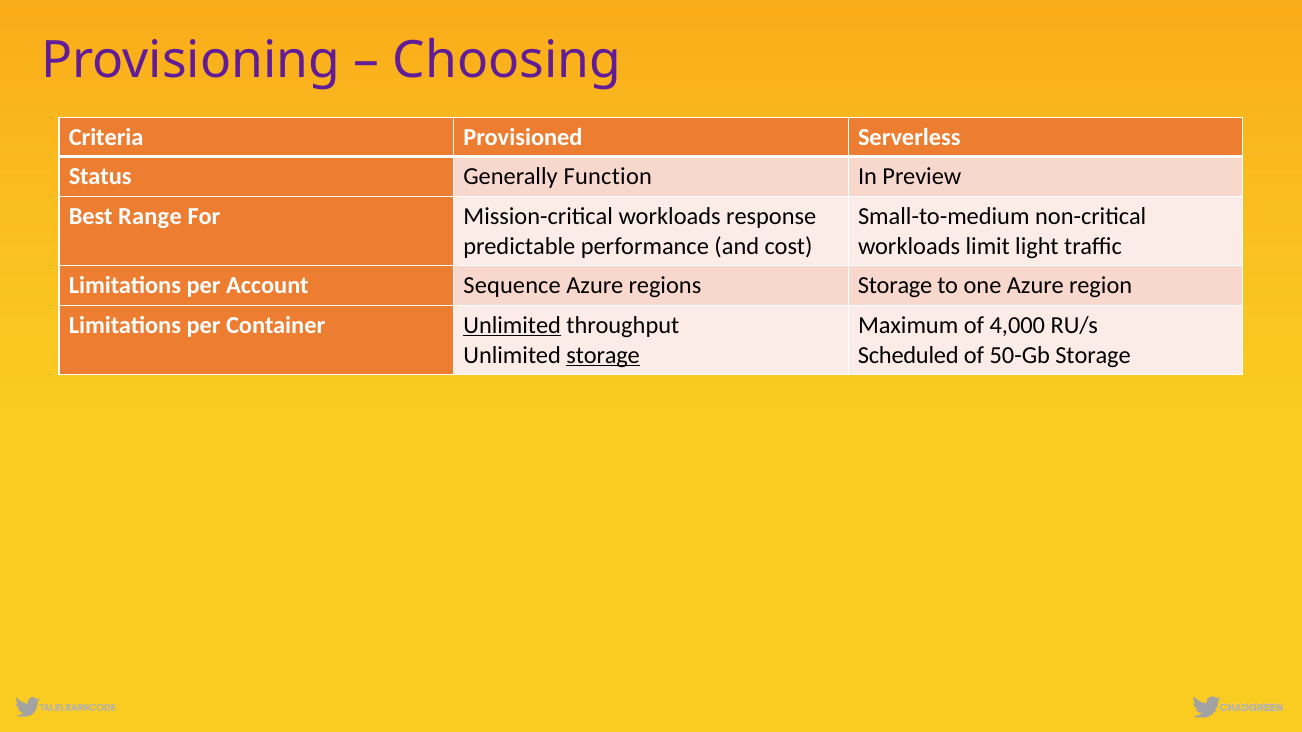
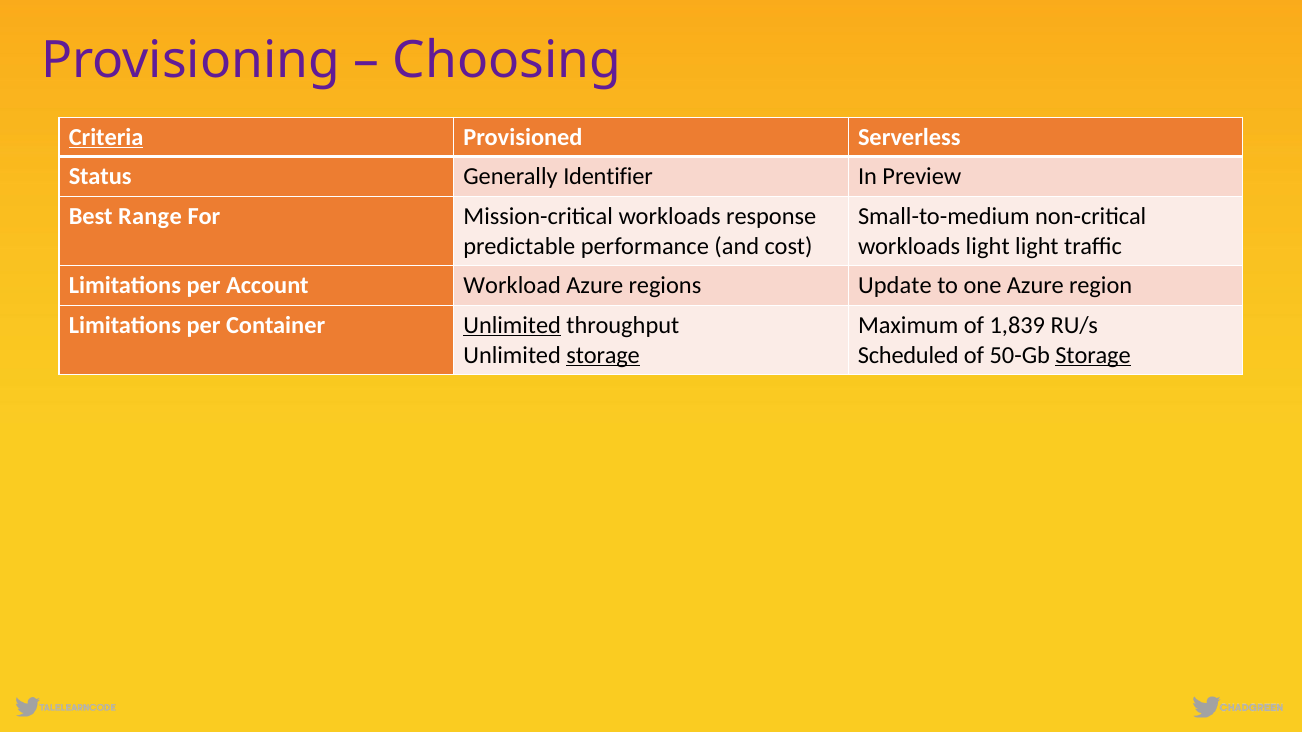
Criteria underline: none -> present
Function: Function -> Identifier
workloads limit: limit -> light
Sequence: Sequence -> Workload
regions Storage: Storage -> Update
4,000: 4,000 -> 1,839
Storage at (1093, 355) underline: none -> present
